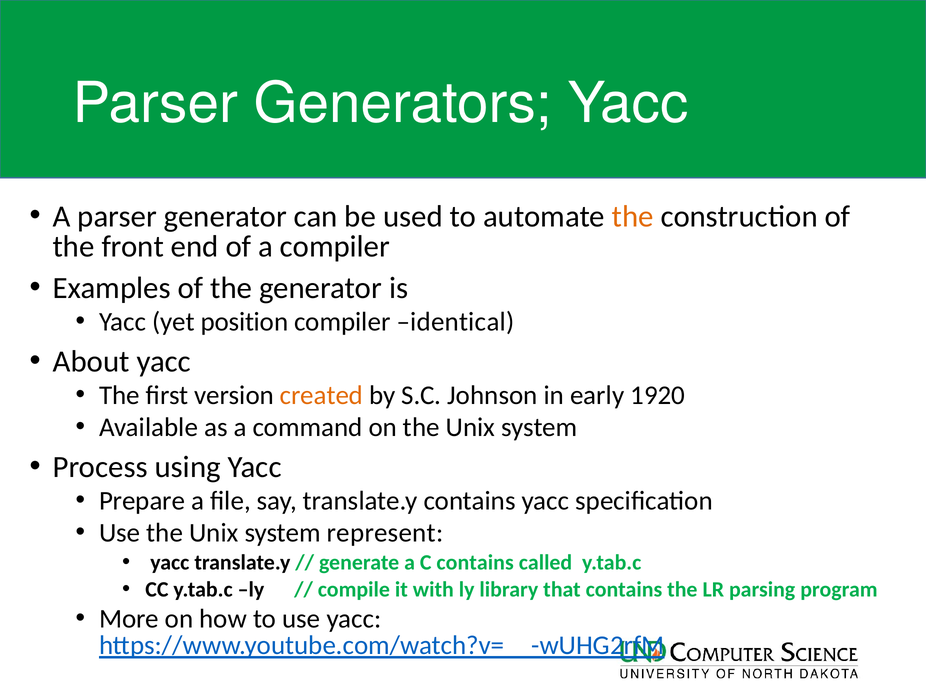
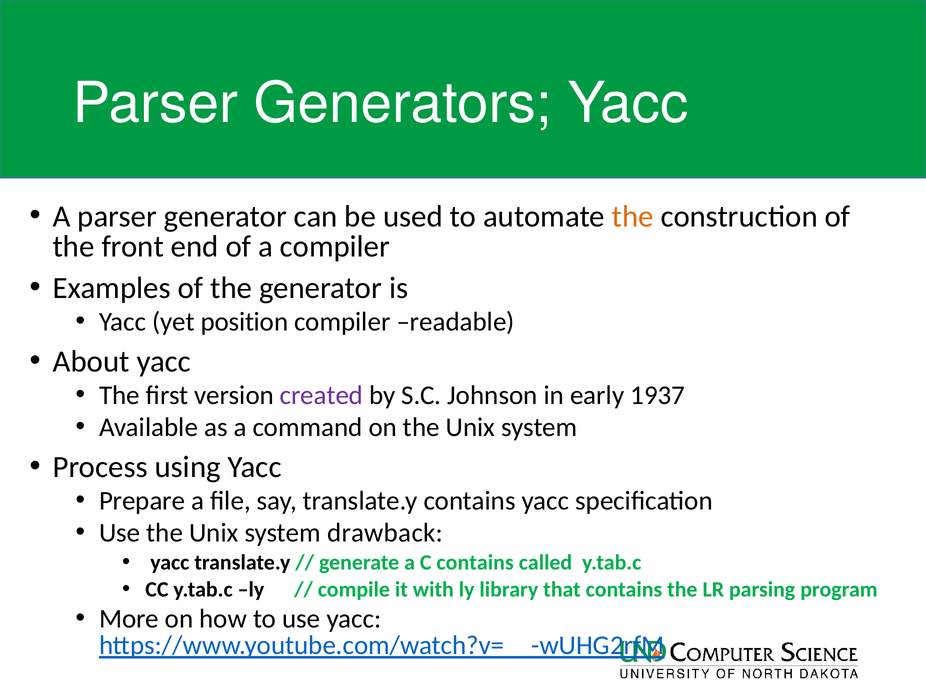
identical: identical -> readable
created colour: orange -> purple
1920: 1920 -> 1937
represent: represent -> drawback
